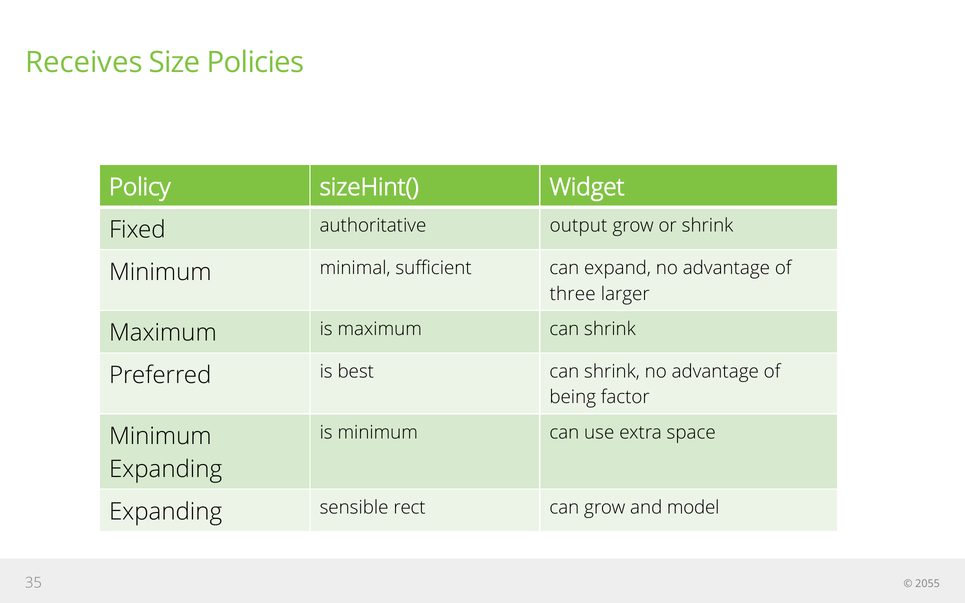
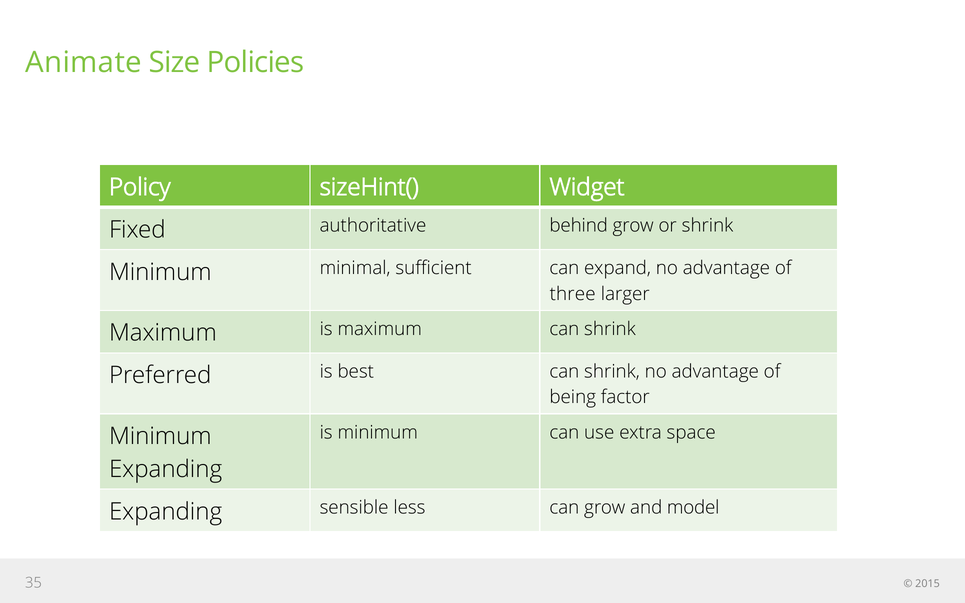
Receives: Receives -> Animate
output: output -> behind
rect: rect -> less
2055: 2055 -> 2015
